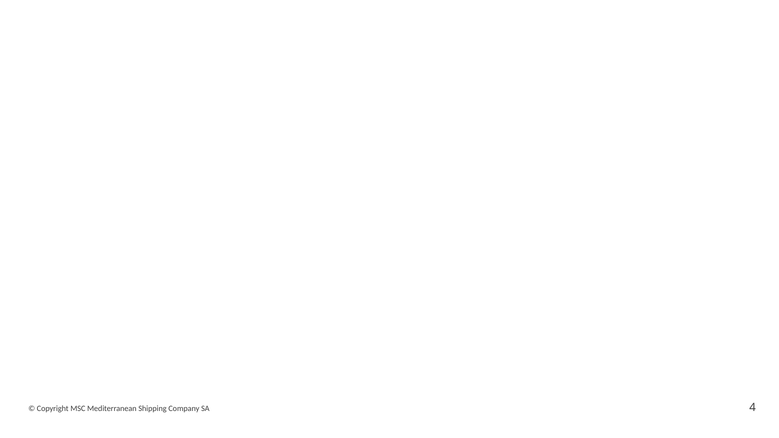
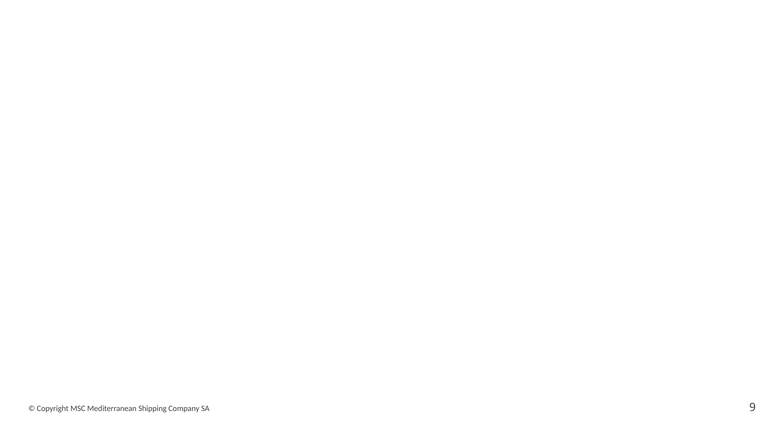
4: 4 -> 9
